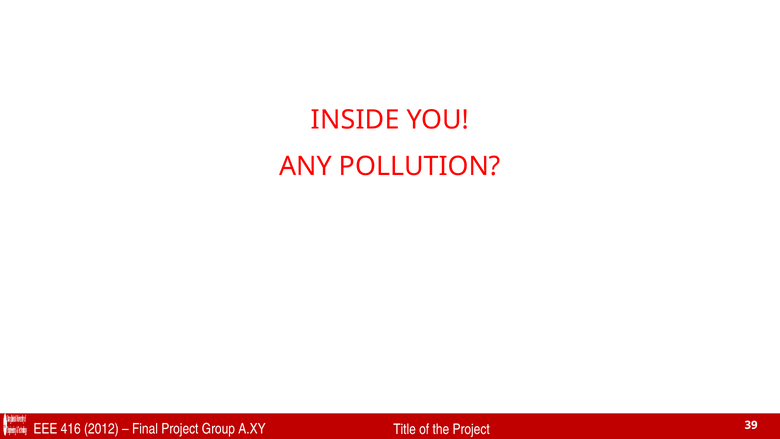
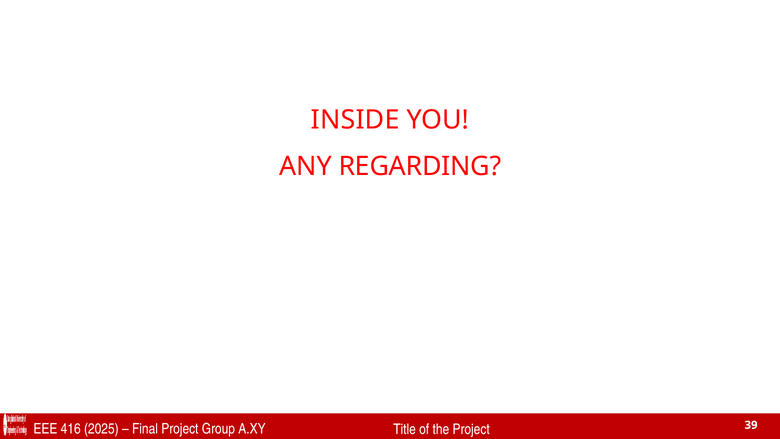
POLLUTION: POLLUTION -> REGARDING
2012: 2012 -> 2025
